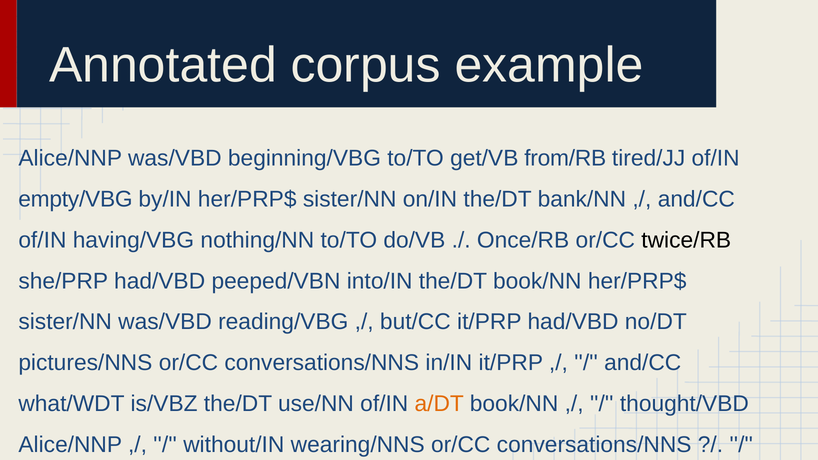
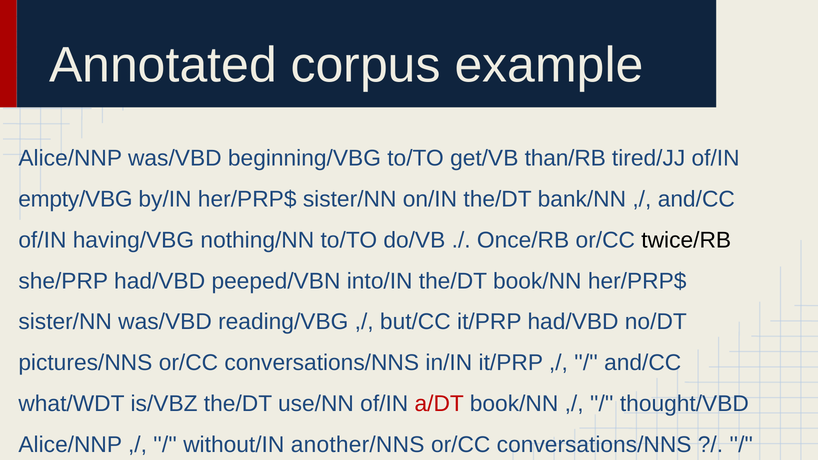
from/RB: from/RB -> than/RB
a/DT colour: orange -> red
wearing/NNS: wearing/NNS -> another/NNS
